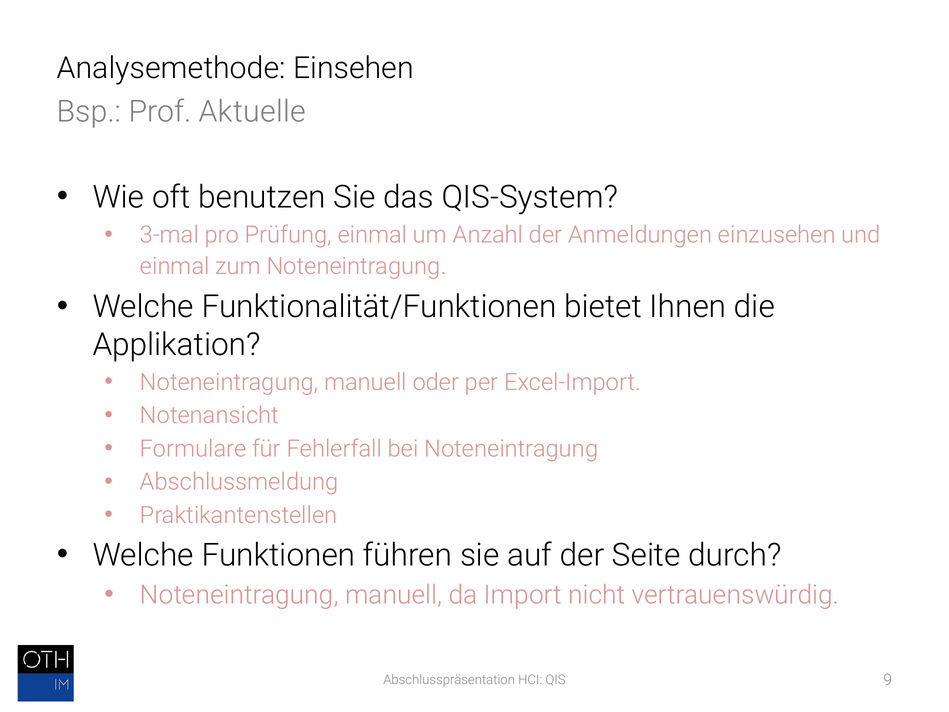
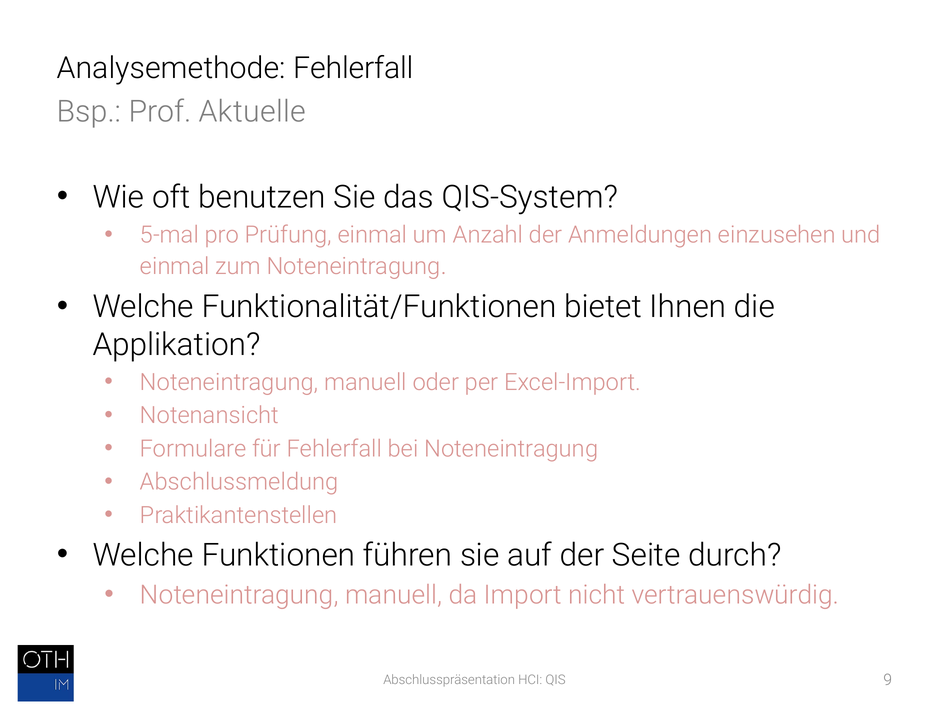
Analysemethode Einsehen: Einsehen -> Fehlerfall
3-mal: 3-mal -> 5-mal
